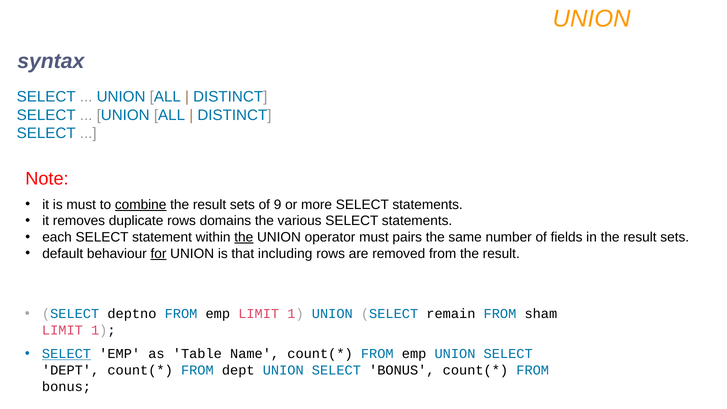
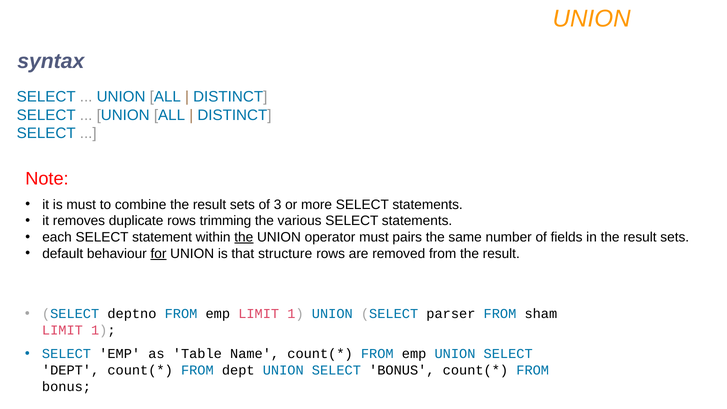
combine underline: present -> none
9: 9 -> 3
domains: domains -> trimming
including: including -> structure
remain: remain -> parser
SELECT at (67, 354) underline: present -> none
